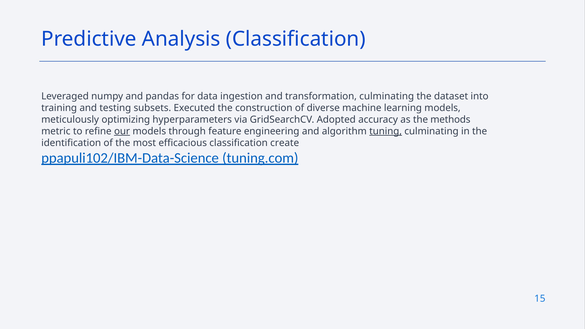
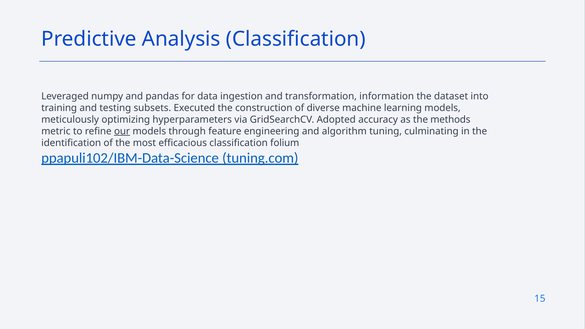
transformation culminating: culminating -> information
tuning underline: present -> none
create: create -> folium
